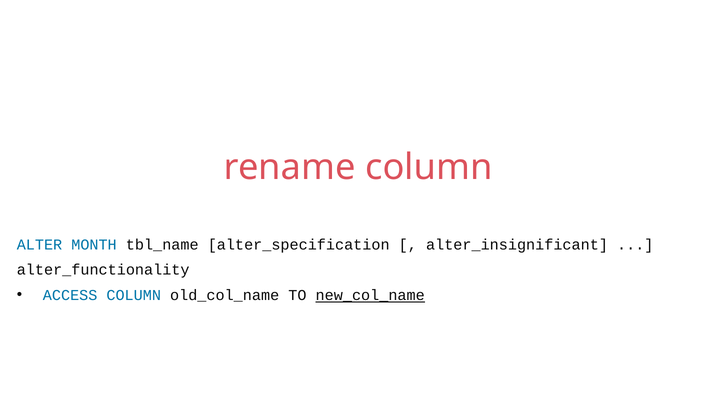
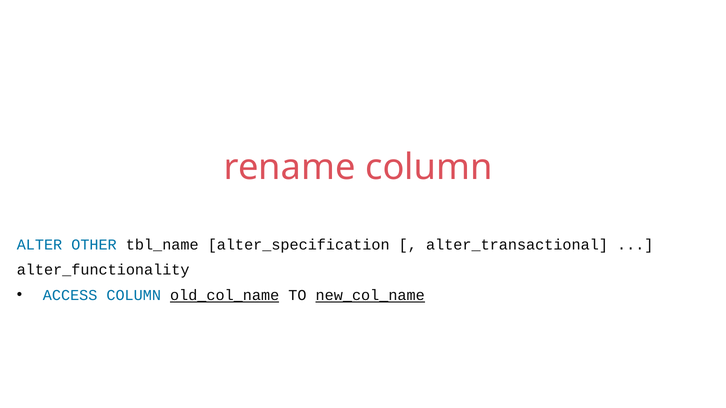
MONTH: MONTH -> OTHER
alter_insignificant: alter_insignificant -> alter_transactional
old_col_name underline: none -> present
